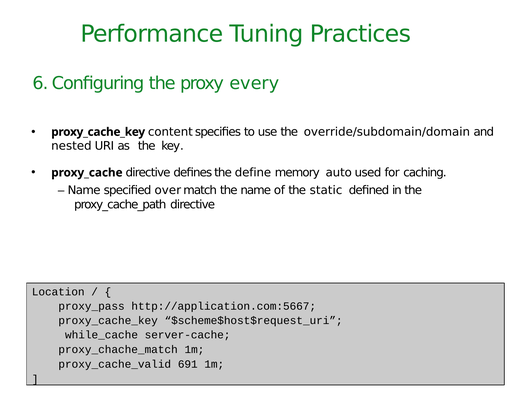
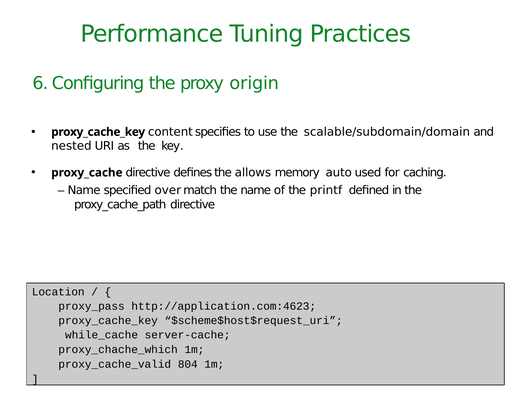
every: every -> origin
override/subdomain/domain: override/subdomain/domain -> scalable/subdomain/domain
define: define -> allows
static: static -> printf
http://application.com:5667: http://application.com:5667 -> http://application.com:4623
proxy_chache_match: proxy_chache_match -> proxy_chache_which
691: 691 -> 804
